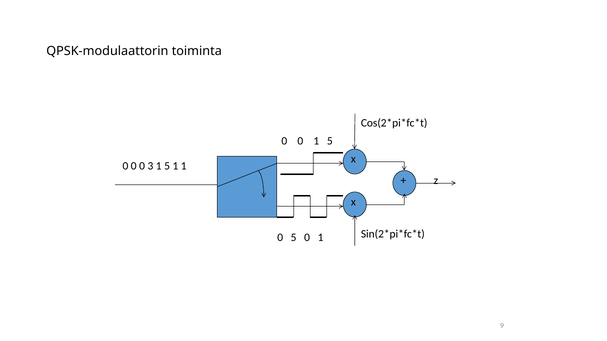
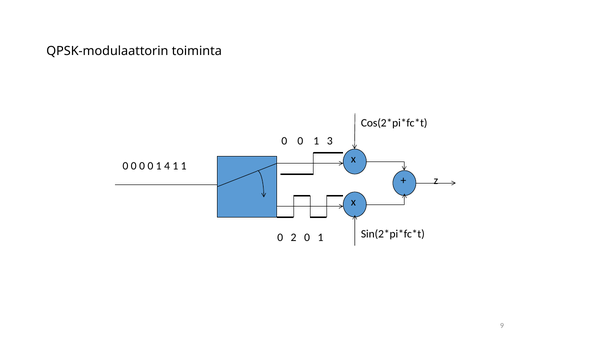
0 1 5: 5 -> 3
0 0 0 3: 3 -> 0
5 at (167, 166): 5 -> 4
0 5: 5 -> 2
